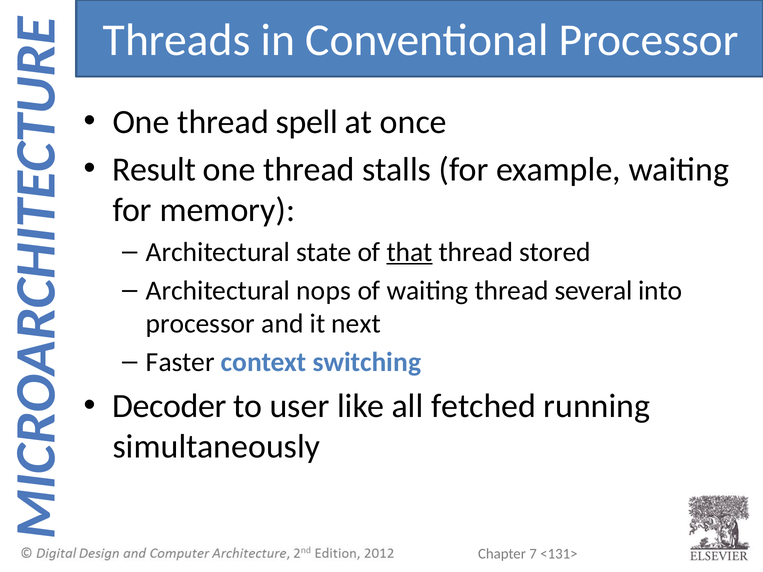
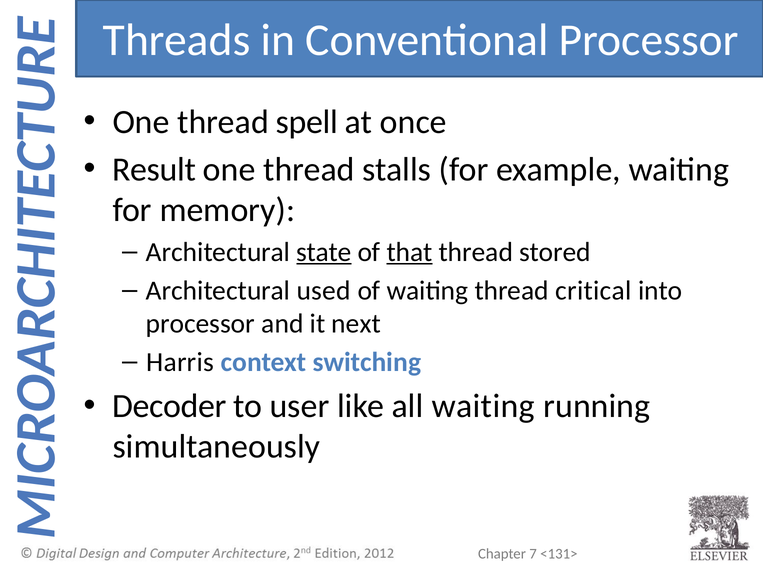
state underline: none -> present
nops: nops -> used
several: several -> critical
Faster: Faster -> Harris
all fetched: fetched -> waiting
